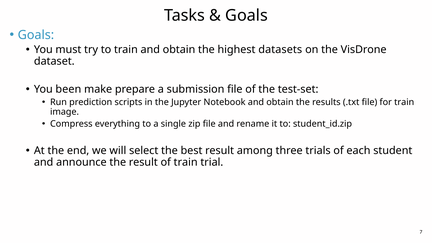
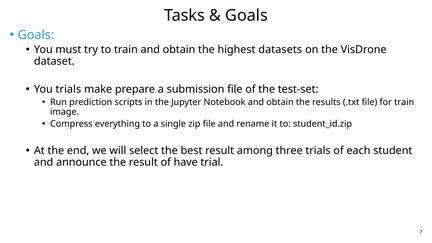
You been: been -> trials
of train: train -> have
